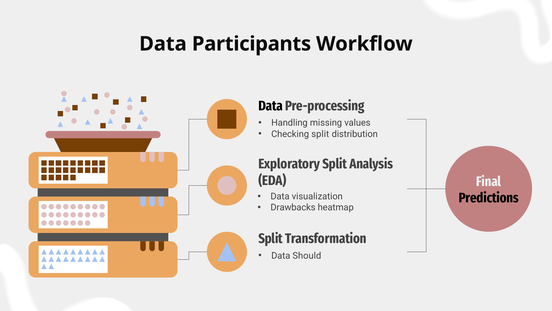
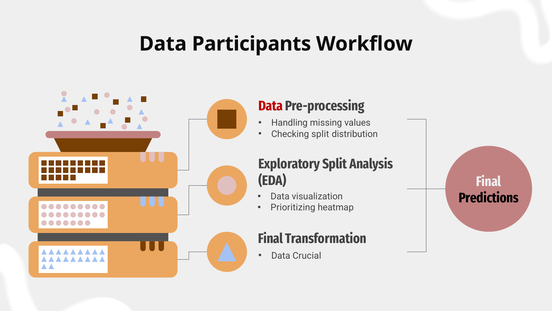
Data at (271, 106) colour: black -> red
Drawbacks: Drawbacks -> Prioritizing
Split at (271, 238): Split -> Final
Should: Should -> Crucial
